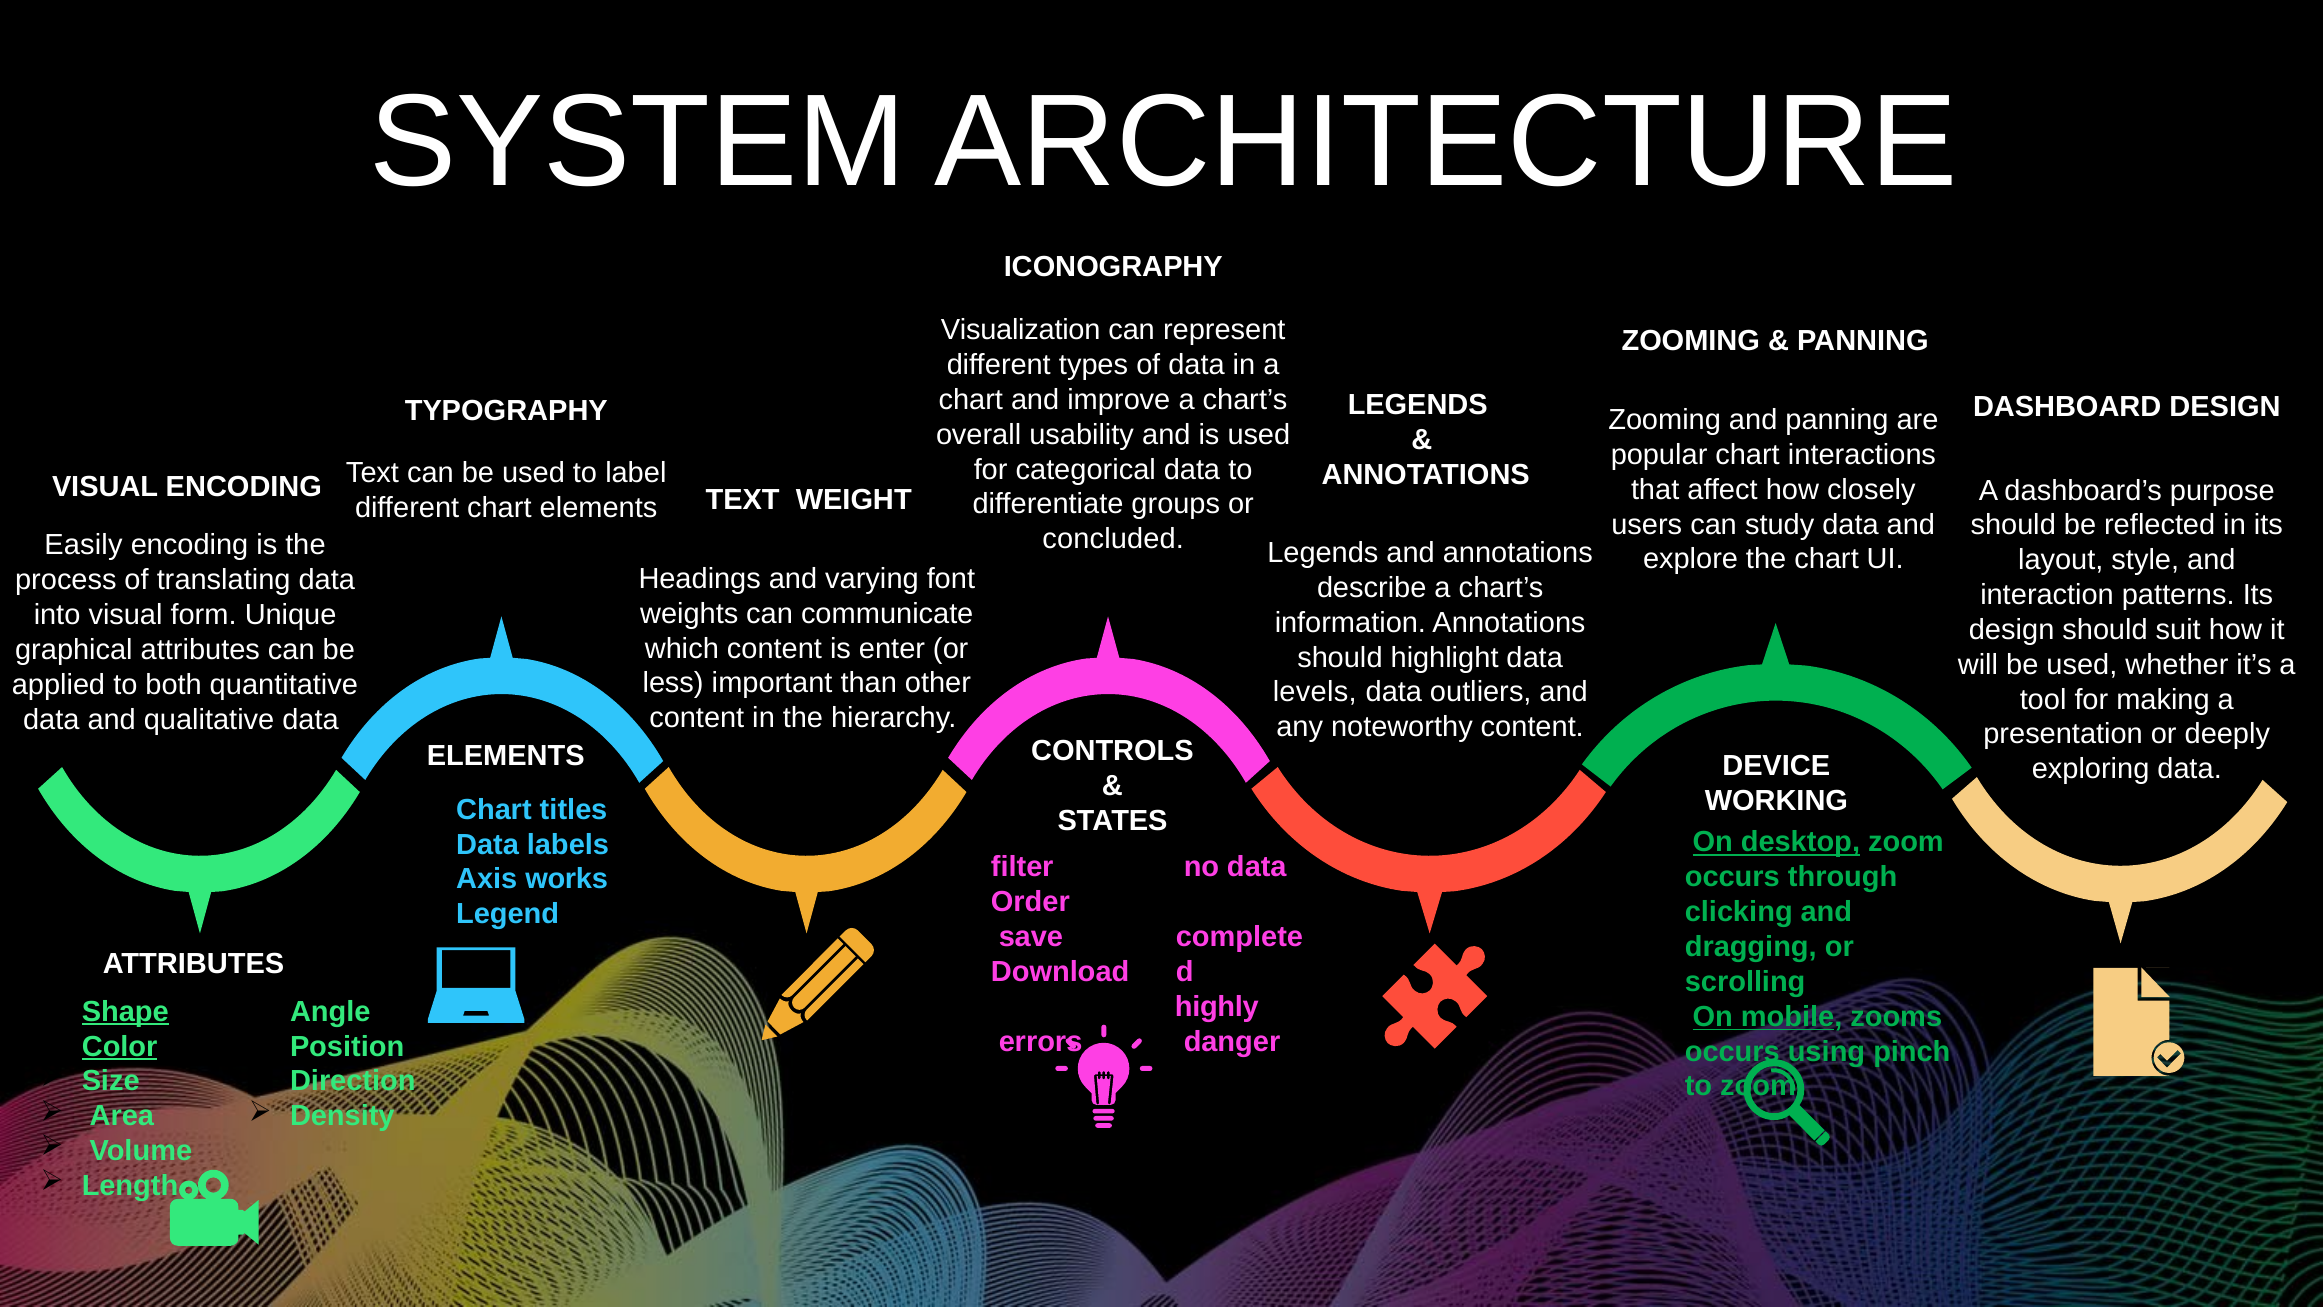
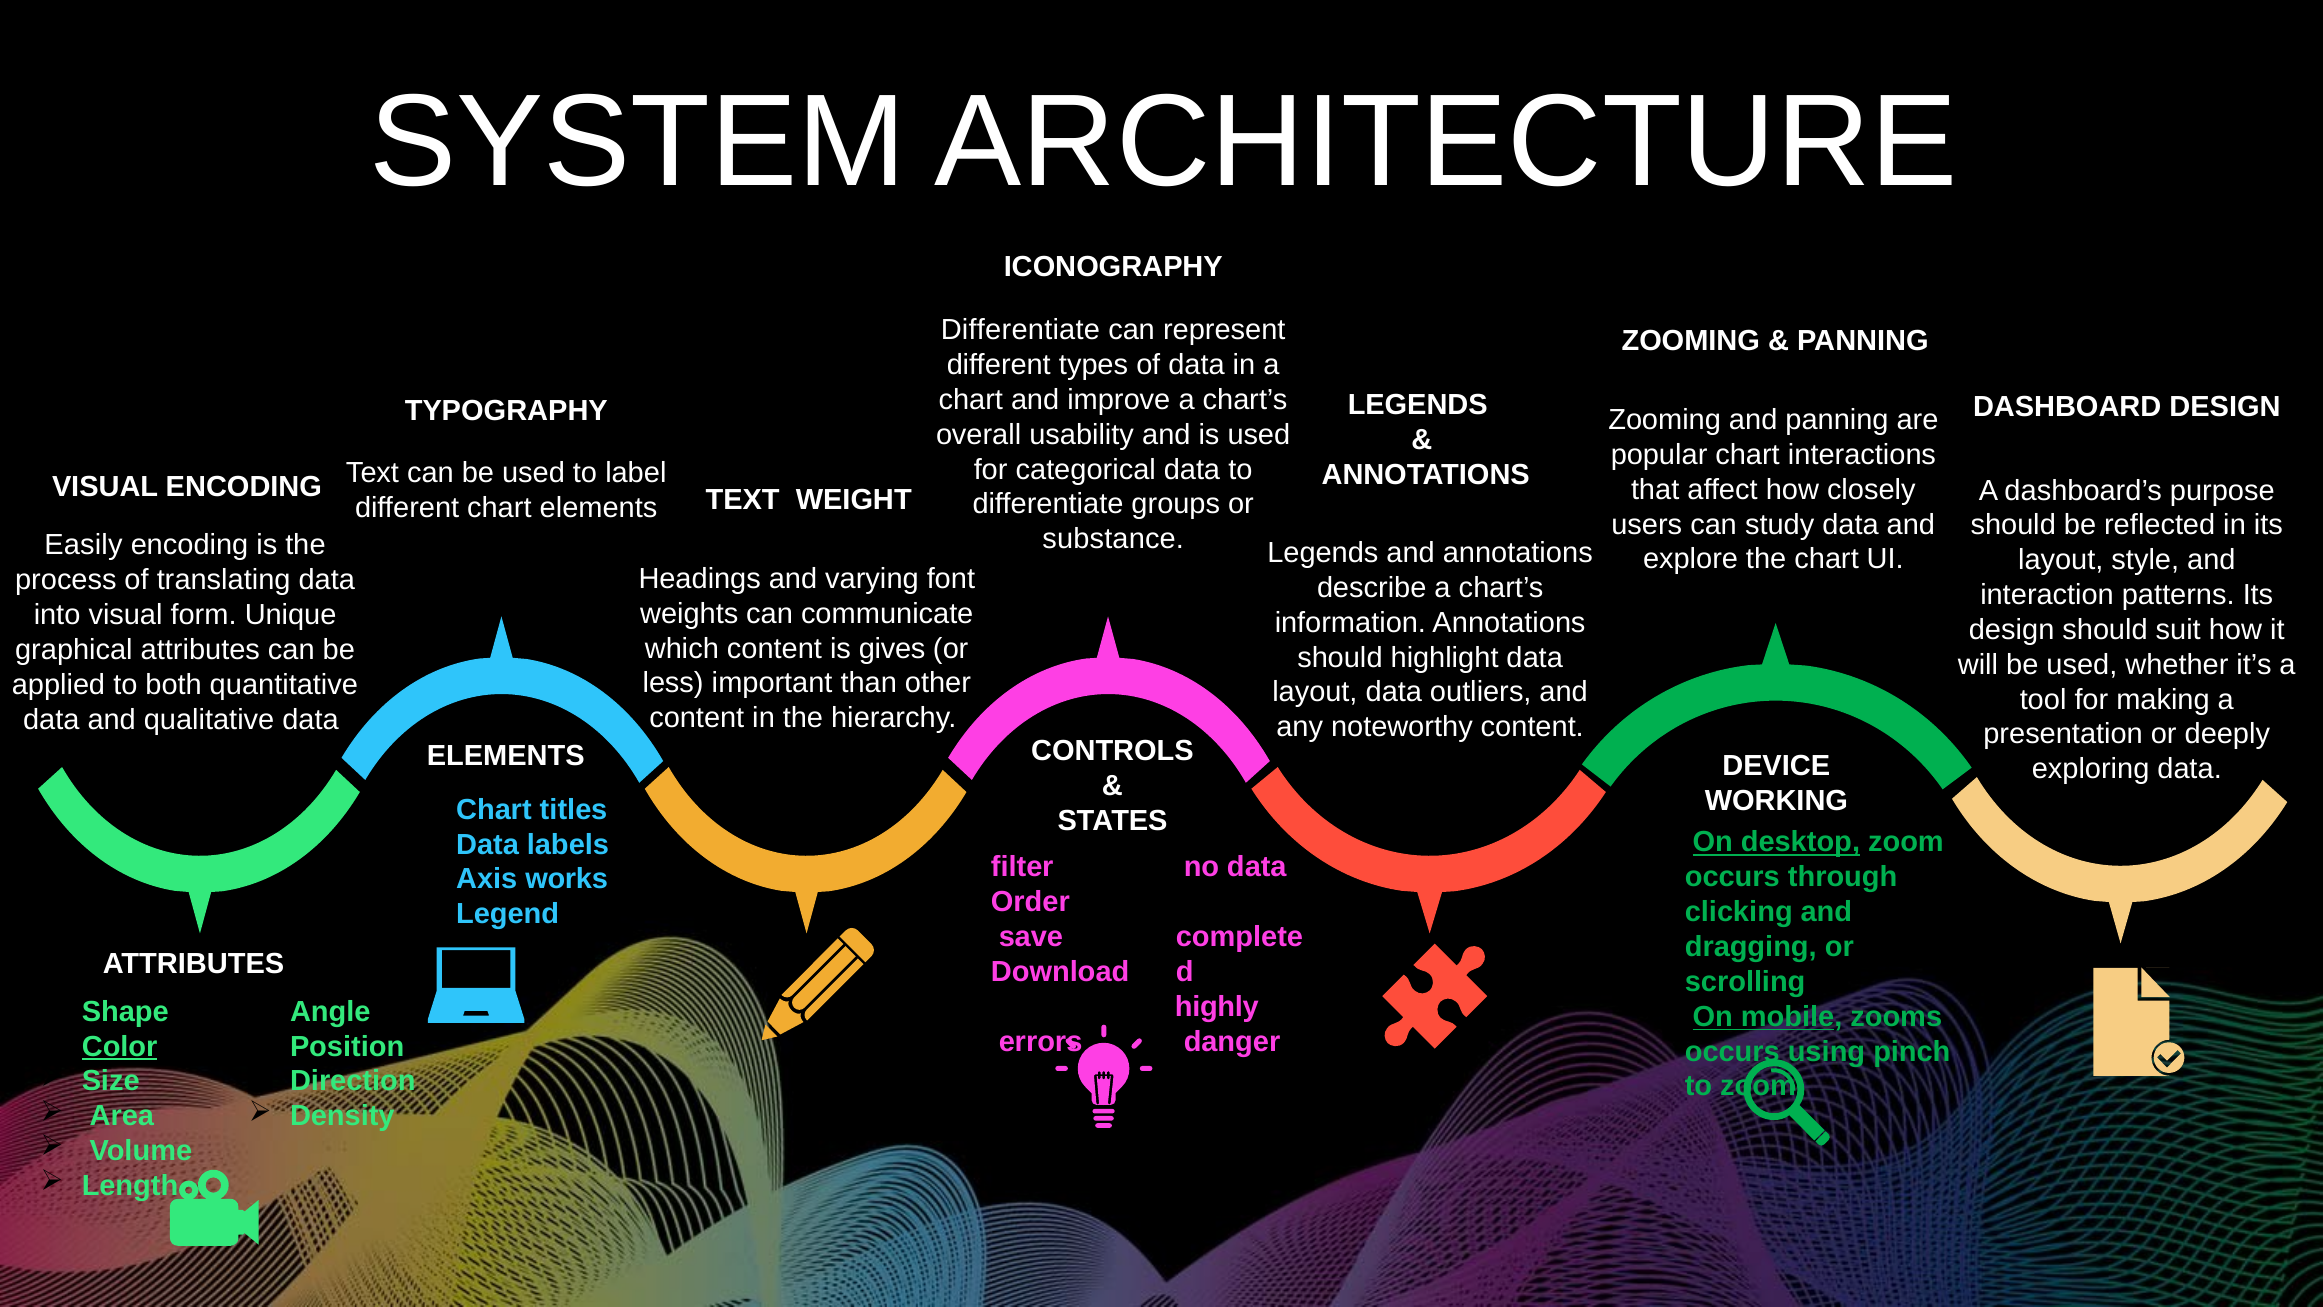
Visualization at (1021, 330): Visualization -> Differentiate
concluded: concluded -> substance
enter: enter -> gives
levels at (1315, 692): levels -> layout
Shape underline: present -> none
